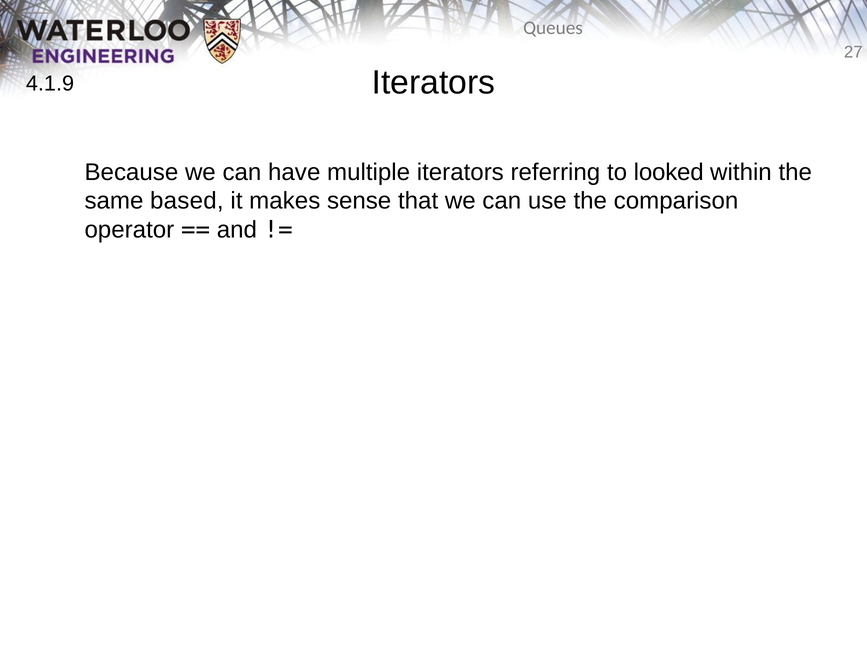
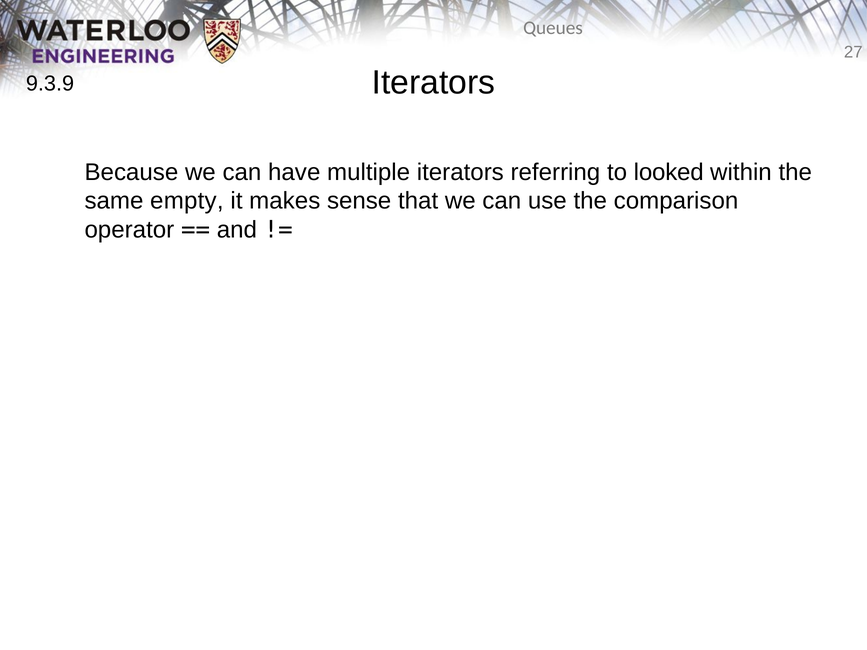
4.1.9: 4.1.9 -> 9.3.9
based: based -> empty
